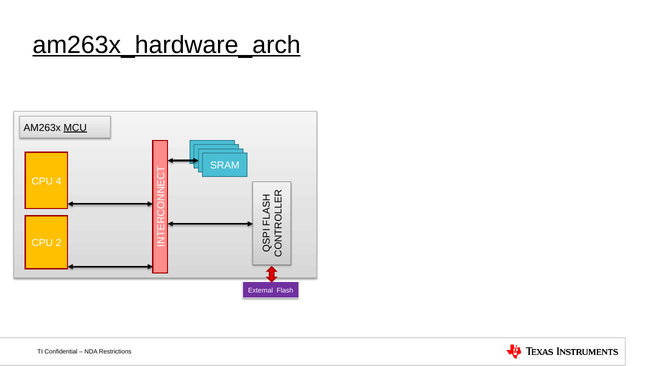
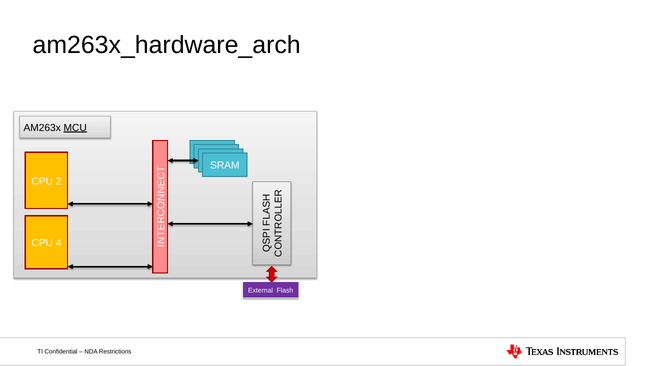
am263x_hardware_arch underline: present -> none
4: 4 -> 2
2: 2 -> 4
